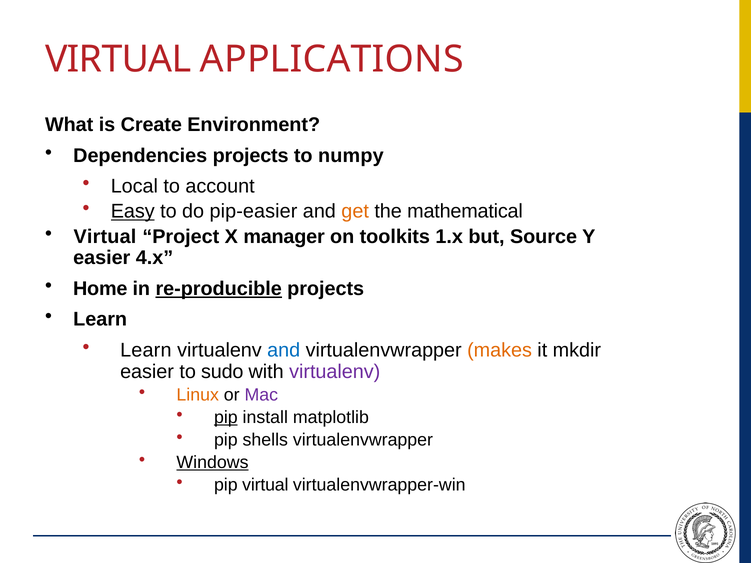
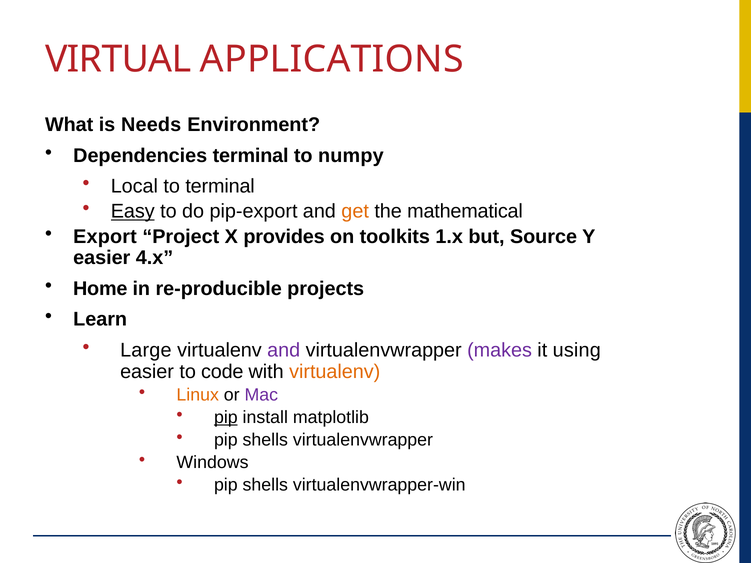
Create: Create -> Needs
Dependencies projects: projects -> terminal
to account: account -> terminal
pip-easier: pip-easier -> pip-export
Virtual at (105, 237): Virtual -> Export
manager: manager -> provides
re-producible underline: present -> none
Learn at (146, 350): Learn -> Large
and at (284, 350) colour: blue -> purple
makes colour: orange -> purple
mkdir: mkdir -> using
sudo: sudo -> code
virtualenv at (335, 372) colour: purple -> orange
Windows underline: present -> none
virtual at (265, 485): virtual -> shells
